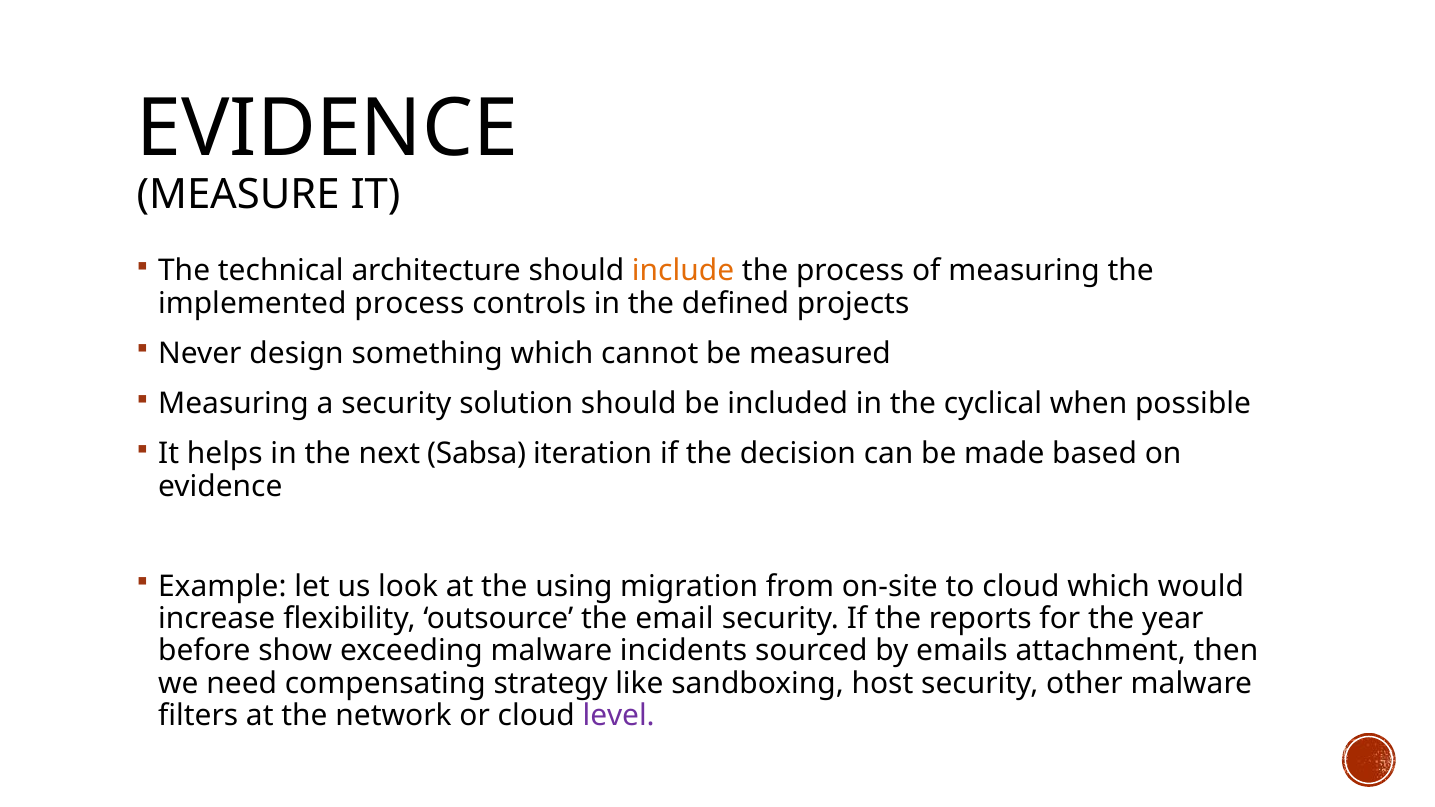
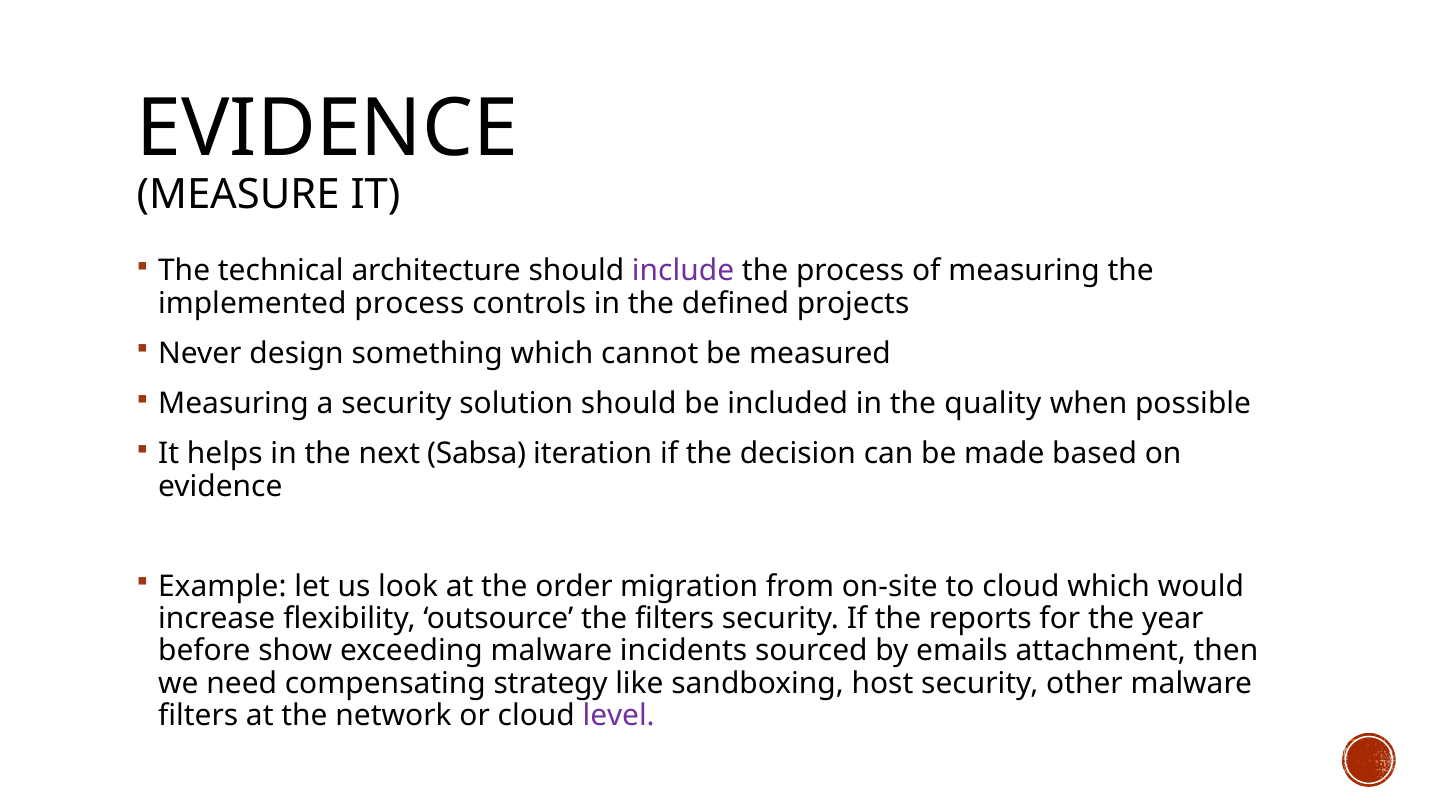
include colour: orange -> purple
cyclical: cyclical -> quality
using: using -> order
the email: email -> filters
